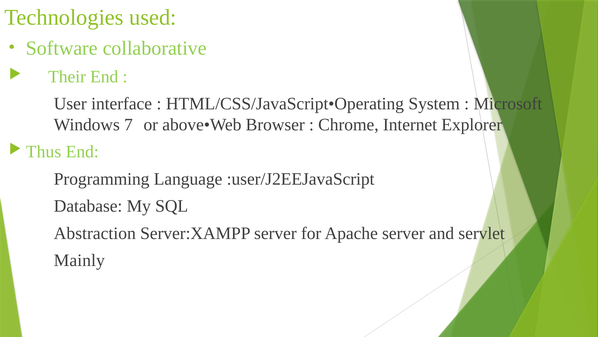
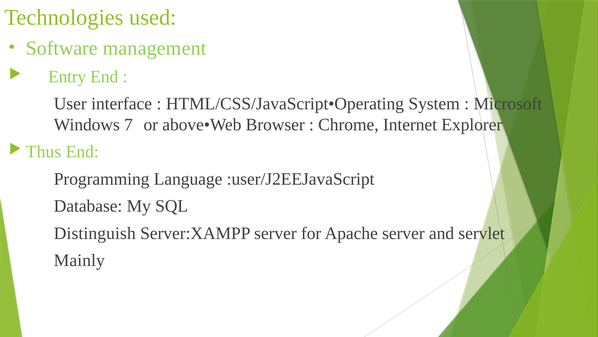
collaborative: collaborative -> management
Their: Their -> Entry
Abstraction: Abstraction -> Distinguish
